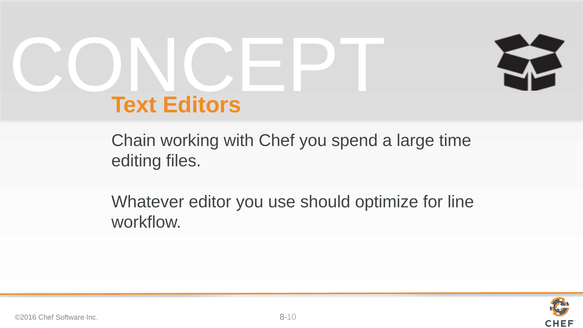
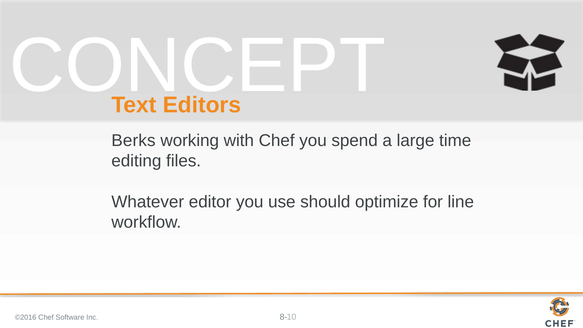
Chain: Chain -> Berks
